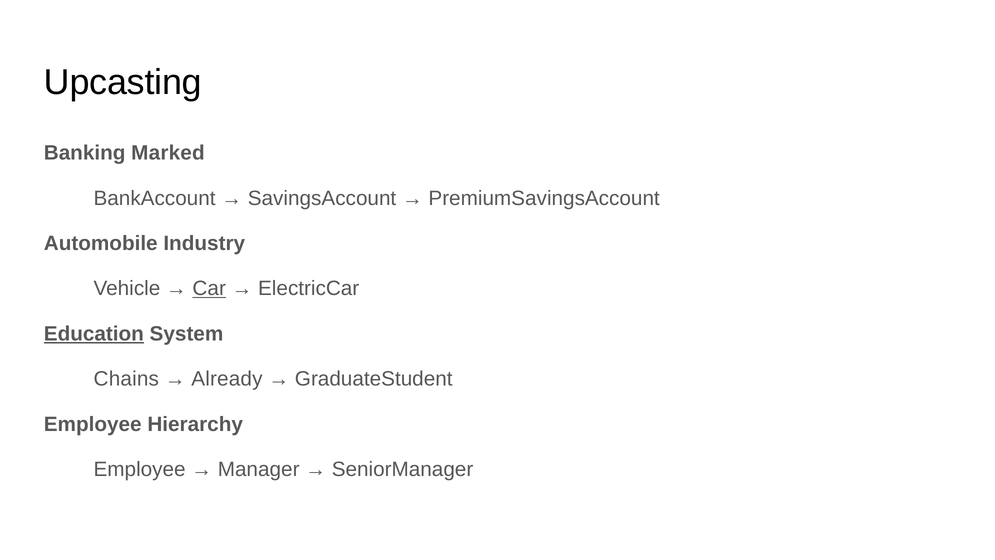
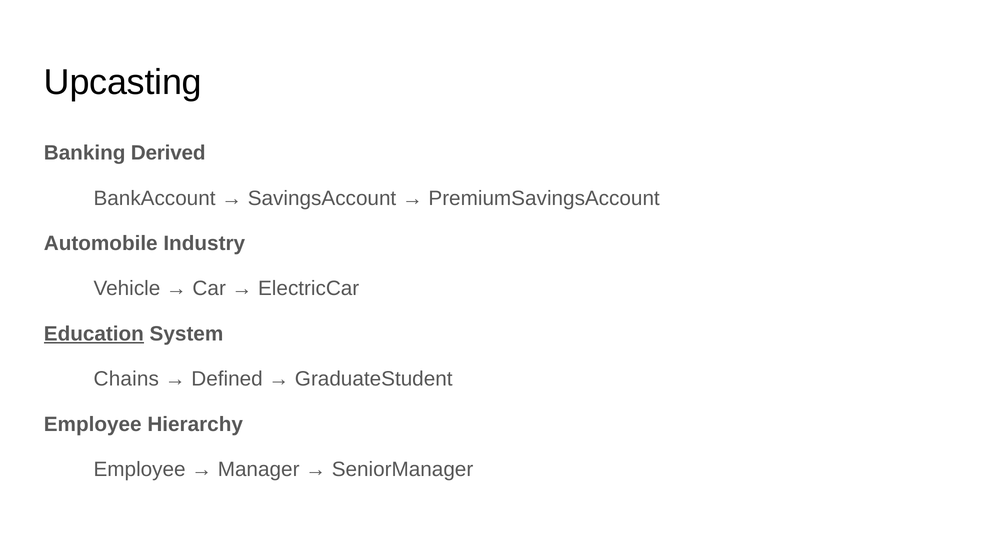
Marked: Marked -> Derived
Car underline: present -> none
Already: Already -> Defined
